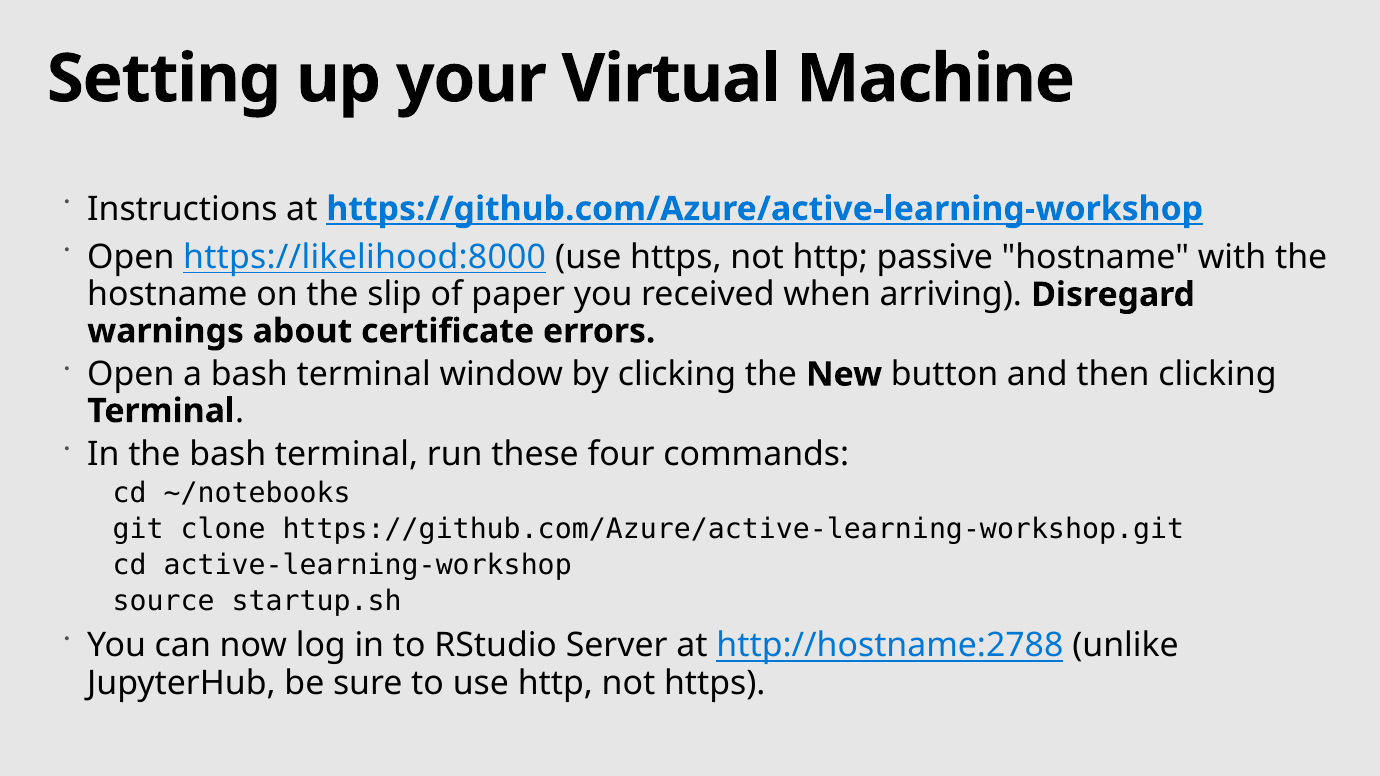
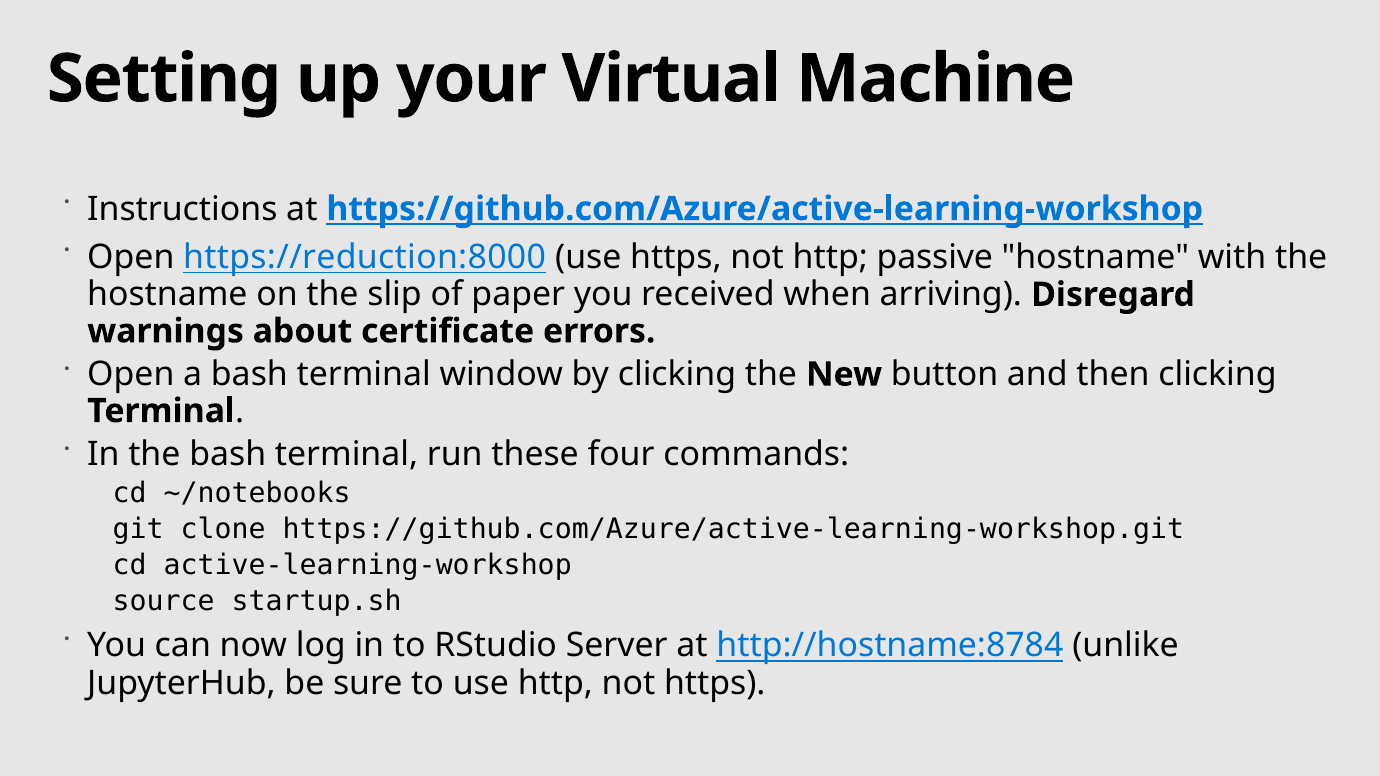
https://likelihood:8000: https://likelihood:8000 -> https://reduction:8000
http://hostname:2788: http://hostname:2788 -> http://hostname:8784
